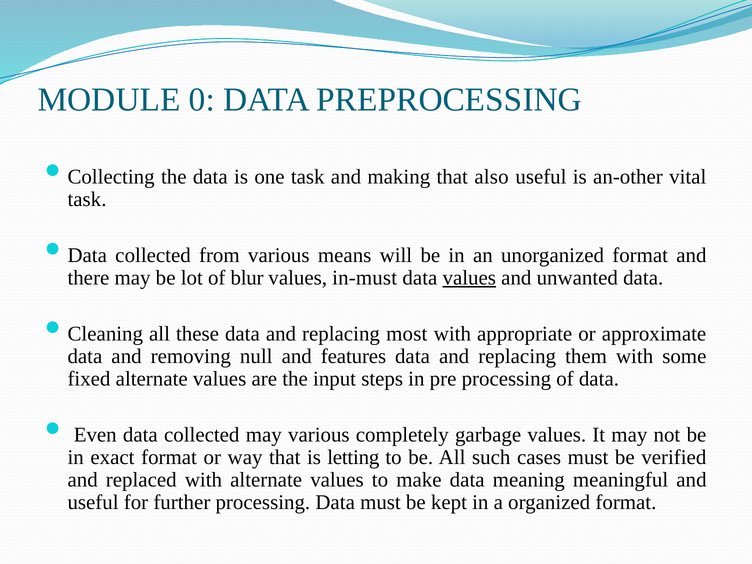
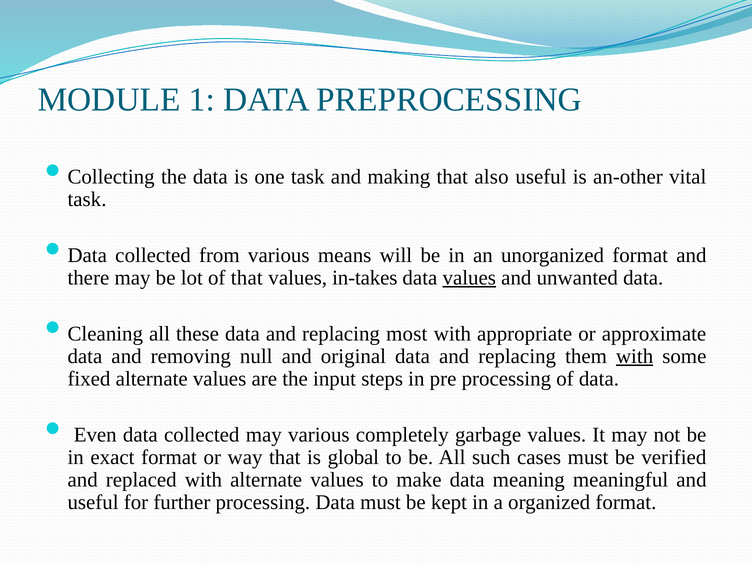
0: 0 -> 1
of blur: blur -> that
in-must: in-must -> in-takes
features: features -> original
with at (635, 356) underline: none -> present
letting: letting -> global
